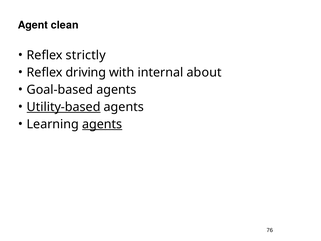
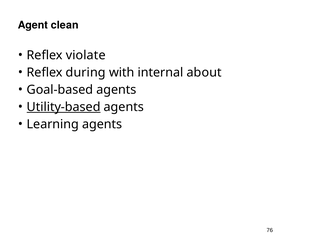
strictly: strictly -> violate
driving: driving -> during
agents at (102, 124) underline: present -> none
